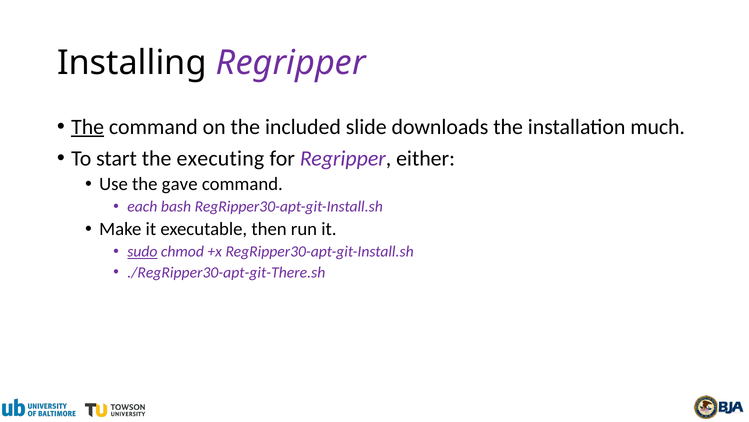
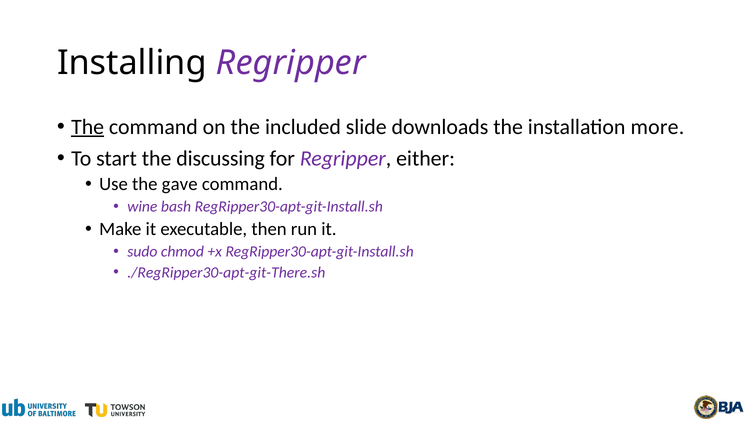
much: much -> more
executing: executing -> discussing
each: each -> wine
sudo underline: present -> none
